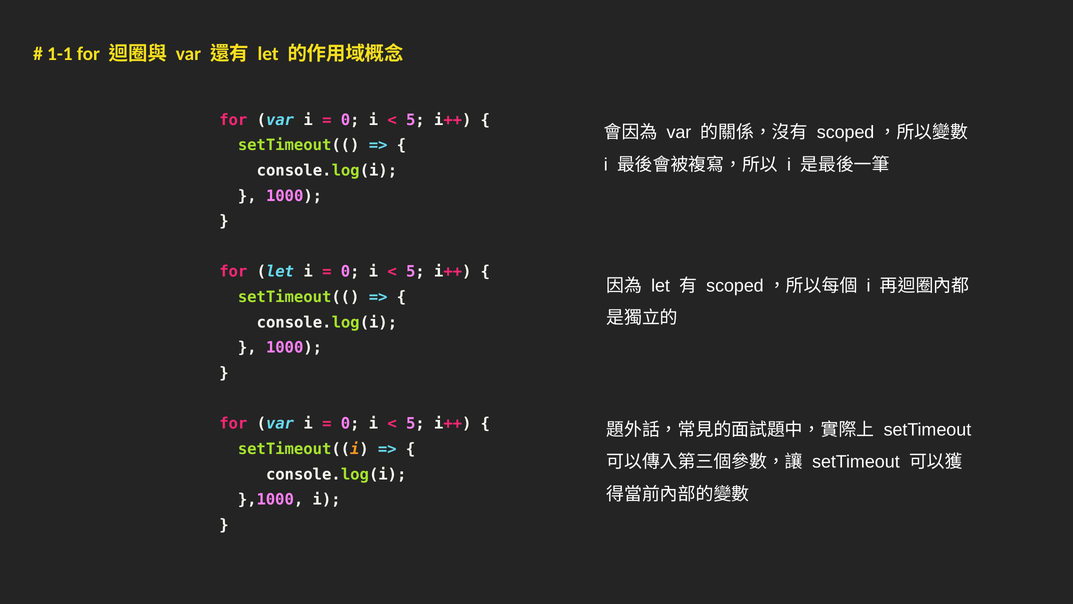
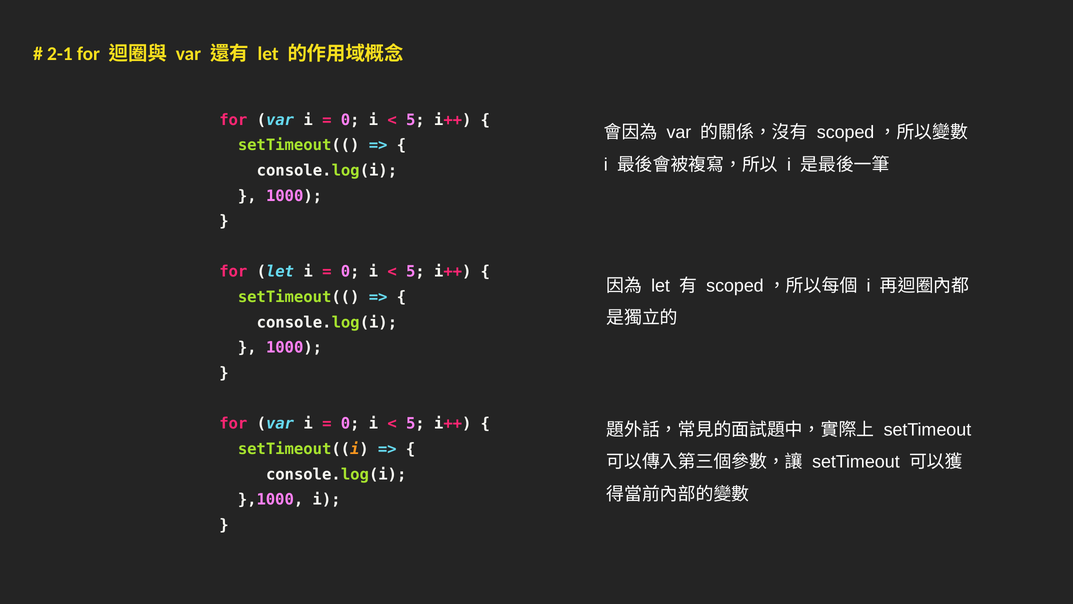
1-1: 1-1 -> 2-1
